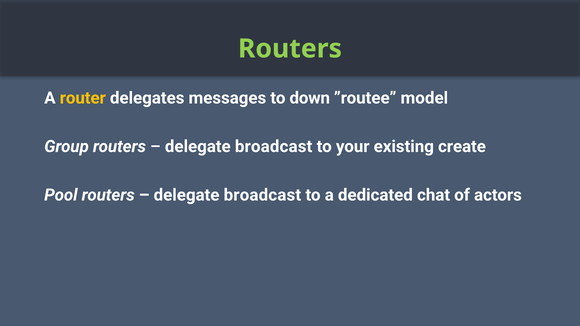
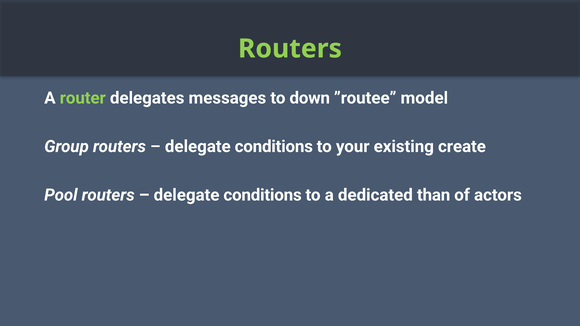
router colour: yellow -> light green
broadcast at (274, 147): broadcast -> conditions
broadcast at (262, 195): broadcast -> conditions
chat: chat -> than
